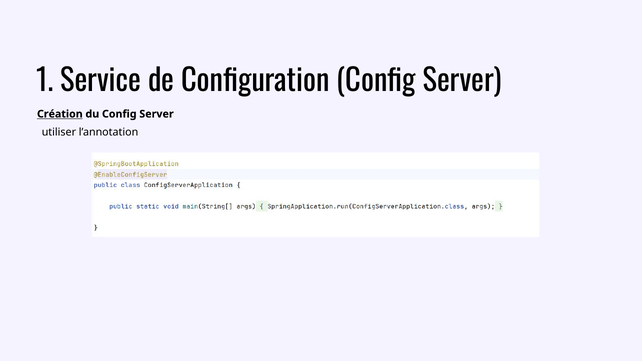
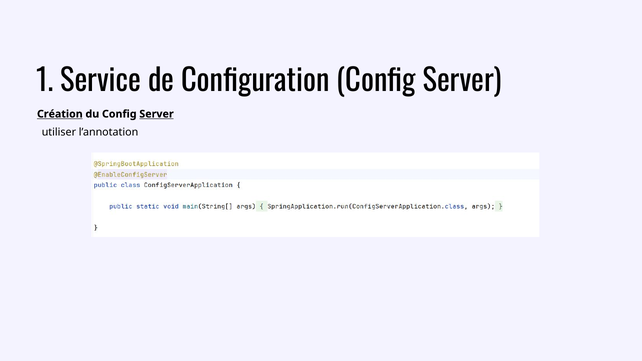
Server at (156, 114) underline: none -> present
